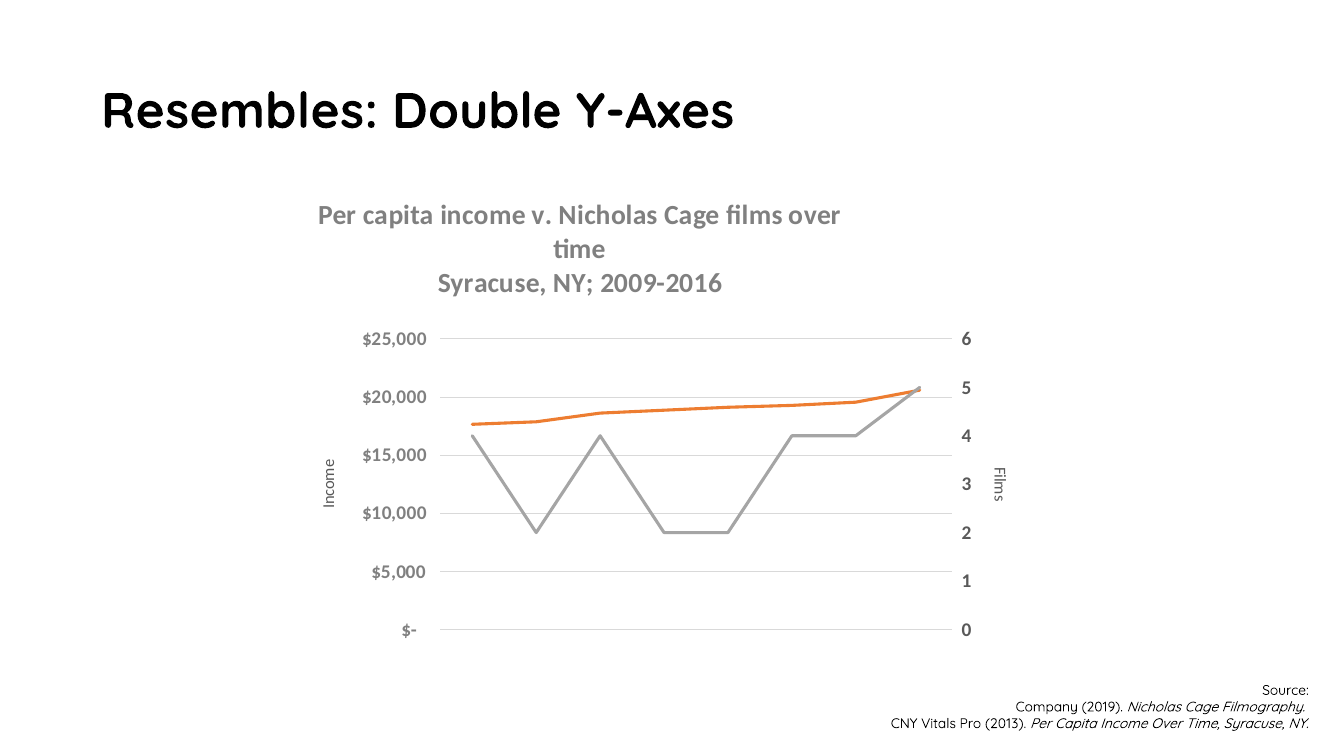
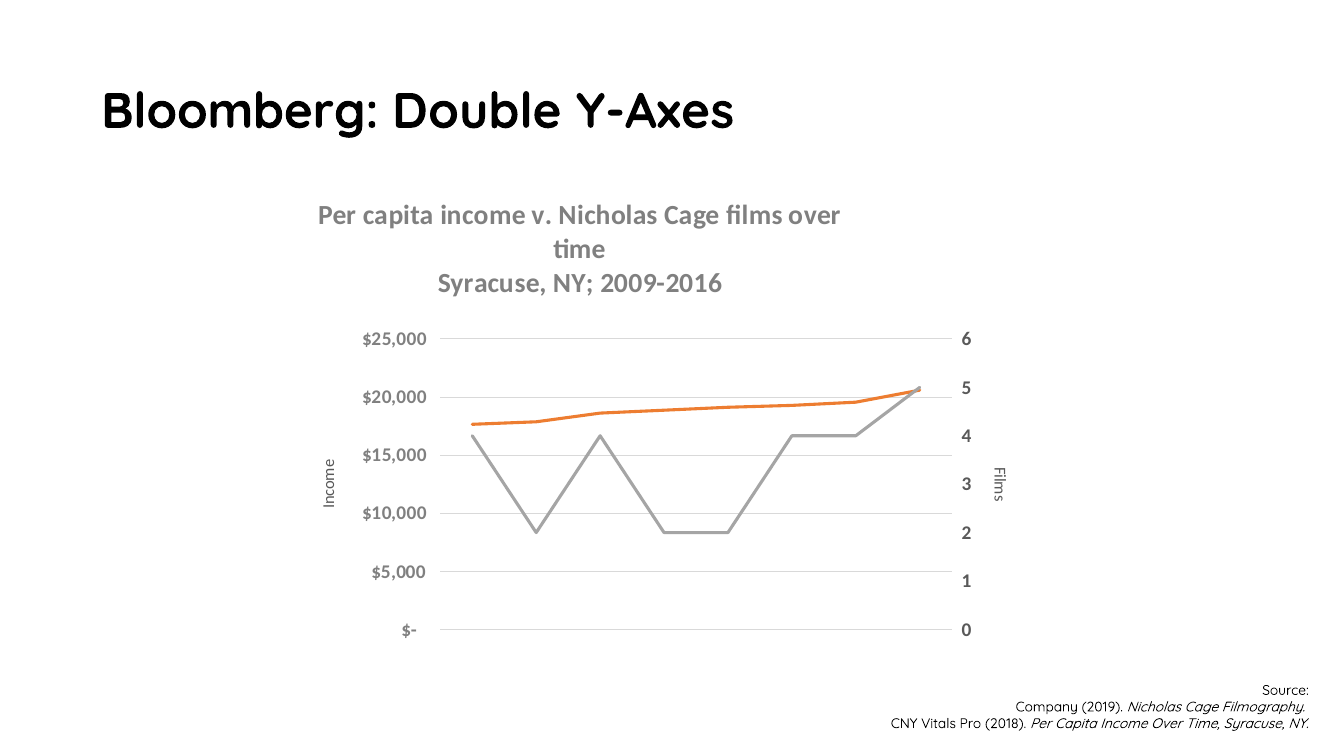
Resembles: Resembles -> Bloomberg
2013: 2013 -> 2018
